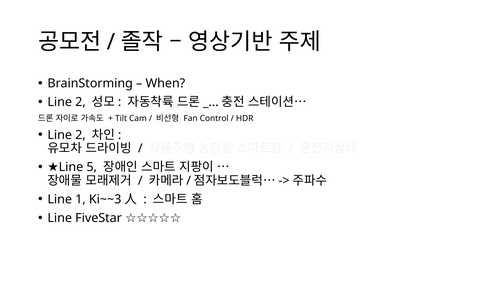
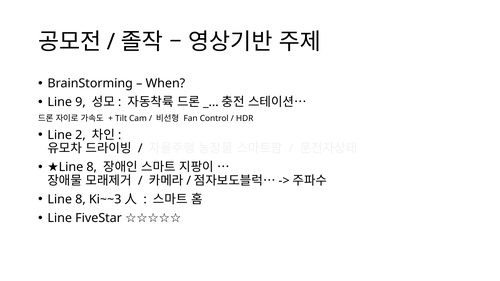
2 at (80, 102): 2 -> 9
5 at (92, 167): 5 -> 8
1 at (80, 199): 1 -> 8
